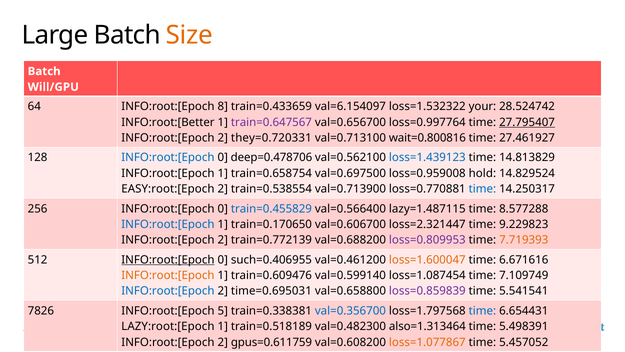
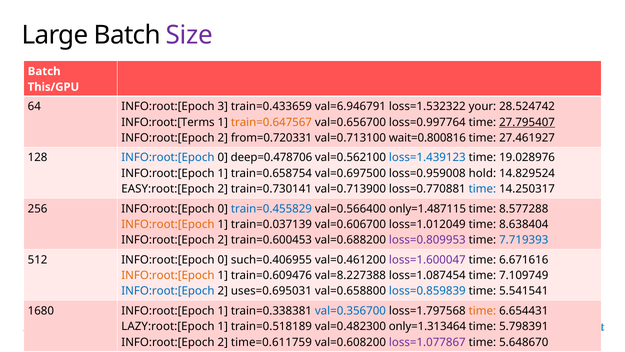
Size colour: orange -> purple
Will/GPU: Will/GPU -> This/GPU
8: 8 -> 3
val=6.154097: val=6.154097 -> val=6.946791
INFO:root:[Better: INFO:root:[Better -> INFO:root:[Terms
train=0.647567 colour: purple -> orange
they=0.720331: they=0.720331 -> from=0.720331
14.813829: 14.813829 -> 19.028976
train=0.538554: train=0.538554 -> train=0.730141
lazy=1.487115: lazy=1.487115 -> only=1.487115
INFO:root:[Epoch at (168, 224) colour: blue -> orange
train=0.170650: train=0.170650 -> train=0.037139
loss=2.321447: loss=2.321447 -> loss=1.012049
9.229823: 9.229823 -> 8.638404
train=0.772139: train=0.772139 -> train=0.600453
7.719393 colour: orange -> blue
INFO:root:[Epoch at (168, 259) underline: present -> none
loss=1.600047 colour: orange -> purple
val=0.599140: val=0.599140 -> val=8.227388
time=0.695031: time=0.695031 -> uses=0.695031
loss=0.859839 colour: purple -> blue
7826: 7826 -> 1680
5 at (223, 310): 5 -> 1
time at (482, 310) colour: blue -> orange
also=1.313464: also=1.313464 -> only=1.313464
5.498391: 5.498391 -> 5.798391
gpus=0.611759: gpus=0.611759 -> time=0.611759
loss=1.077867 colour: orange -> purple
5.457052: 5.457052 -> 5.648670
